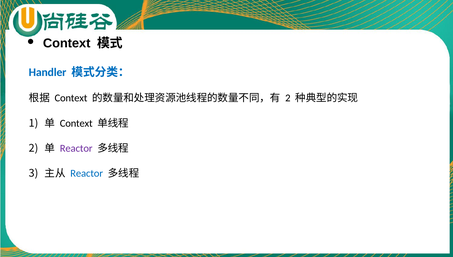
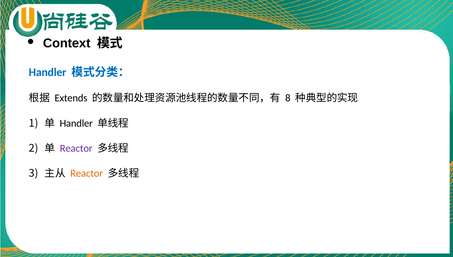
Context at (71, 98): Context -> Extends
2 at (288, 98): 2 -> 8
Context at (76, 123): Context -> Handler
Reactor at (87, 173) colour: blue -> orange
